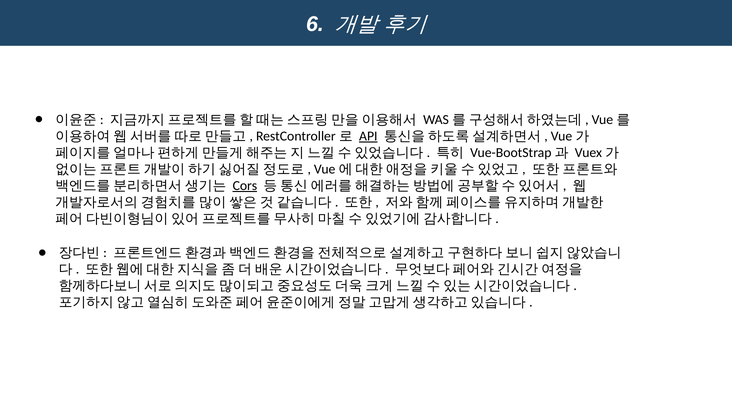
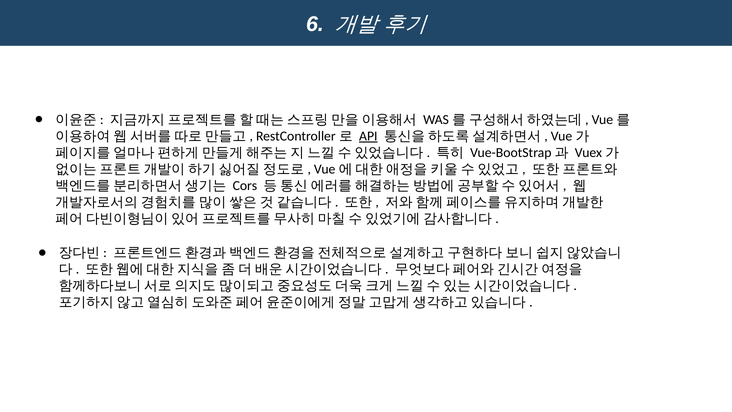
Cors underline: present -> none
